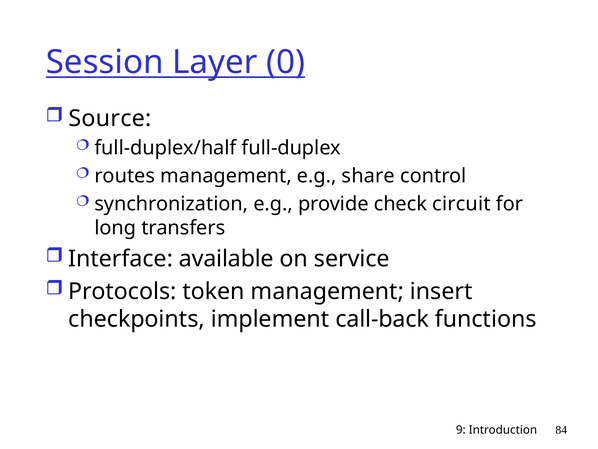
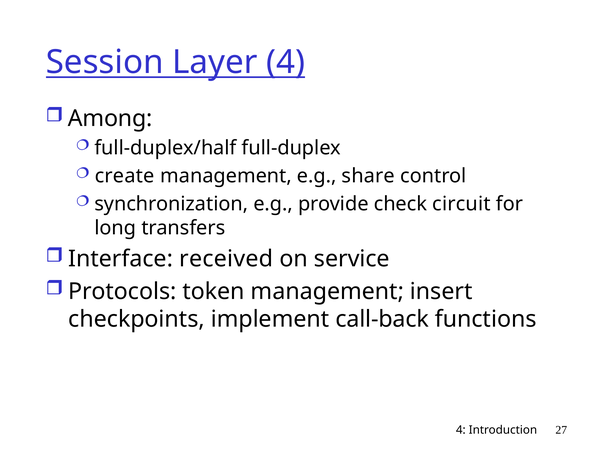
Layer 0: 0 -> 4
Source: Source -> Among
routes: routes -> create
available: available -> received
9 at (461, 429): 9 -> 4
84: 84 -> 27
